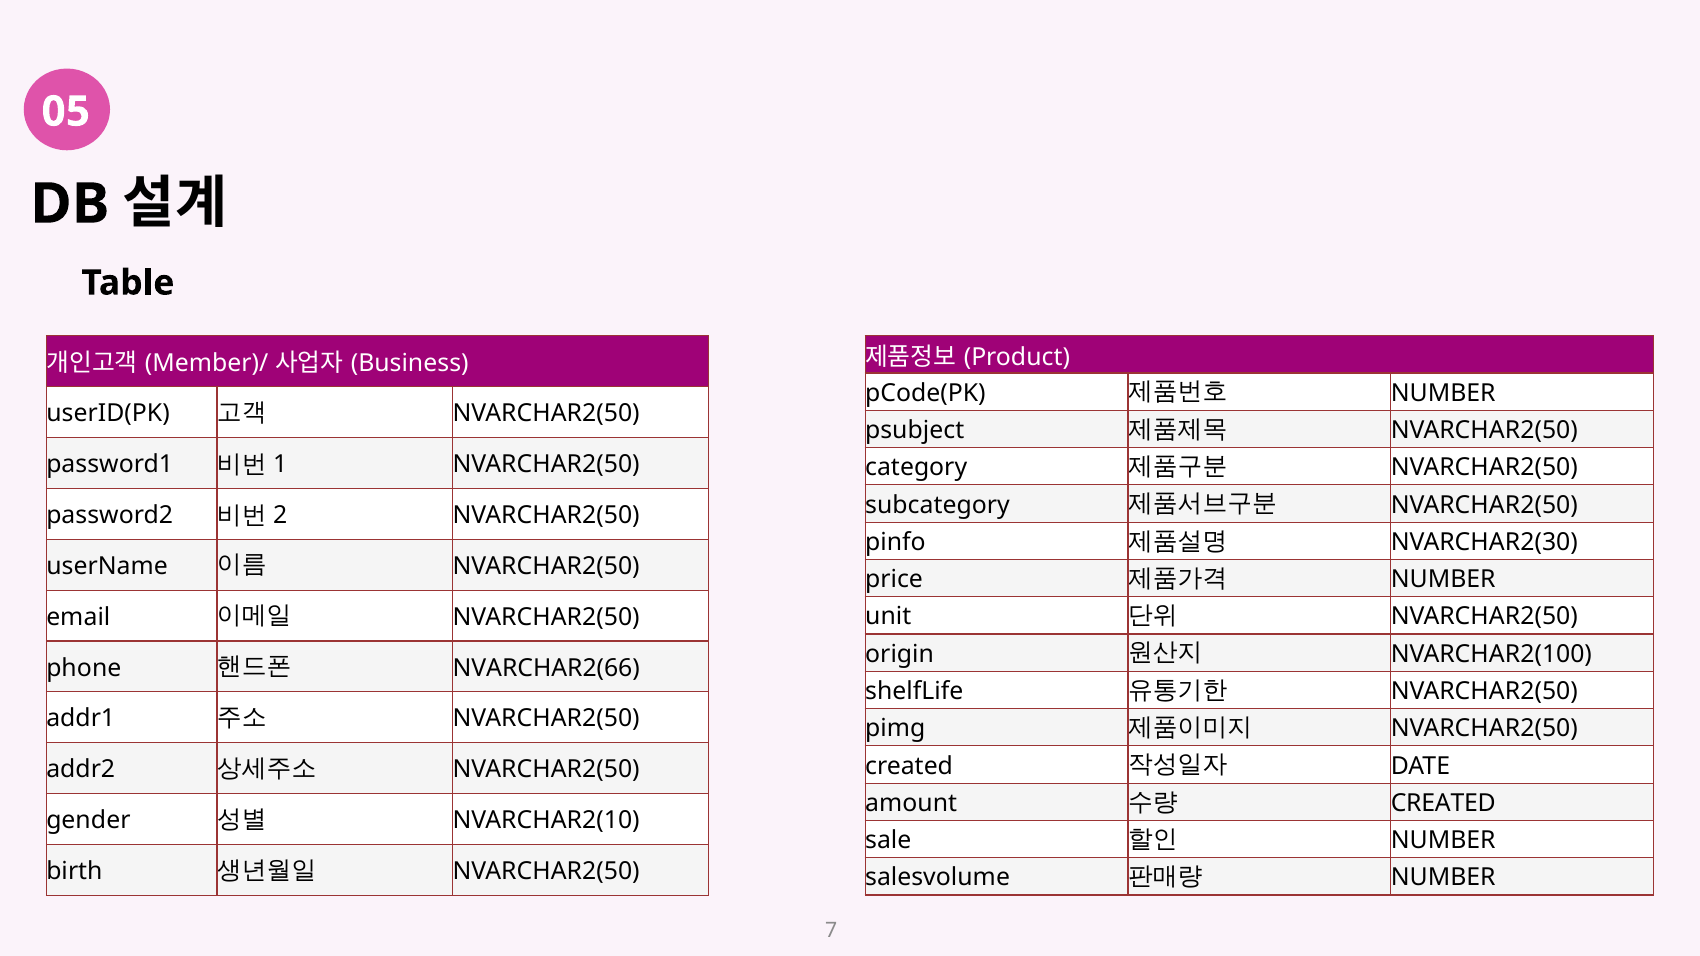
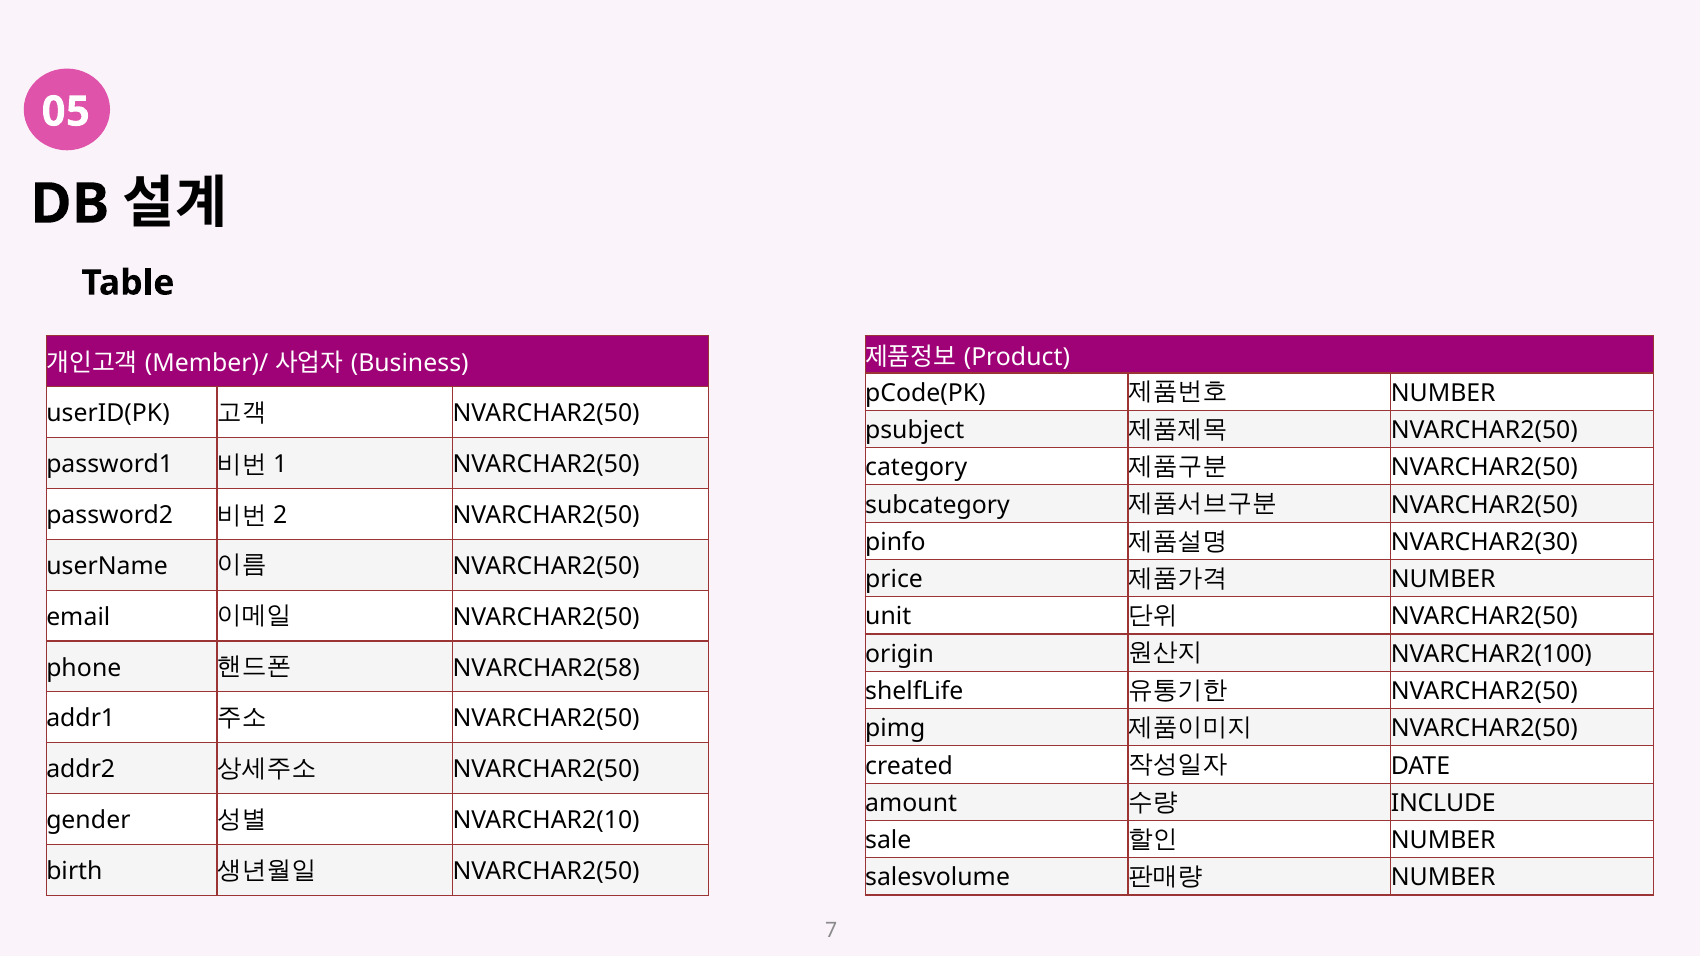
NVARCHAR2(66: NVARCHAR2(66 -> NVARCHAR2(58
CREATED at (1443, 803): CREATED -> INCLUDE
